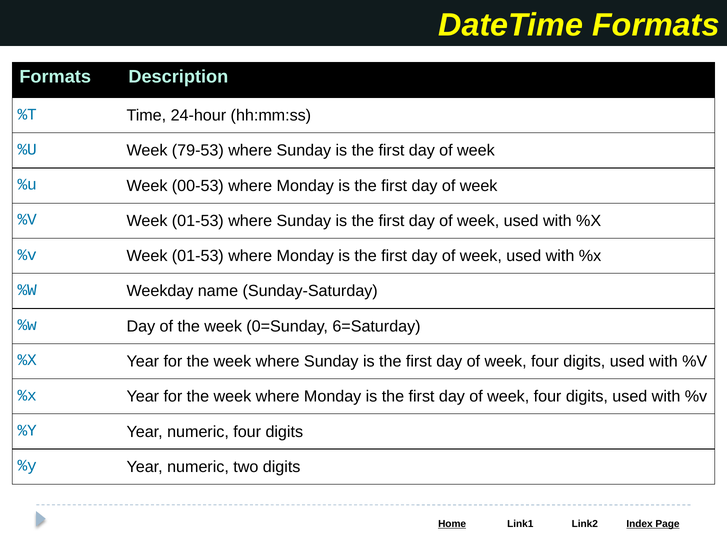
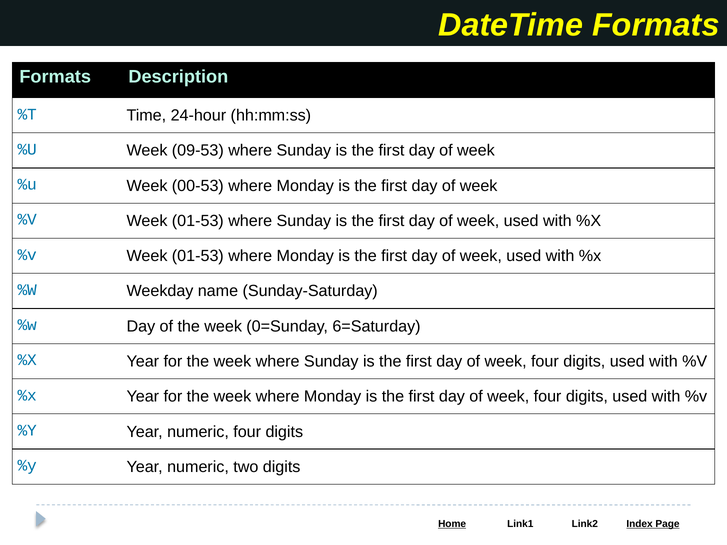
79-53: 79-53 -> 09-53
